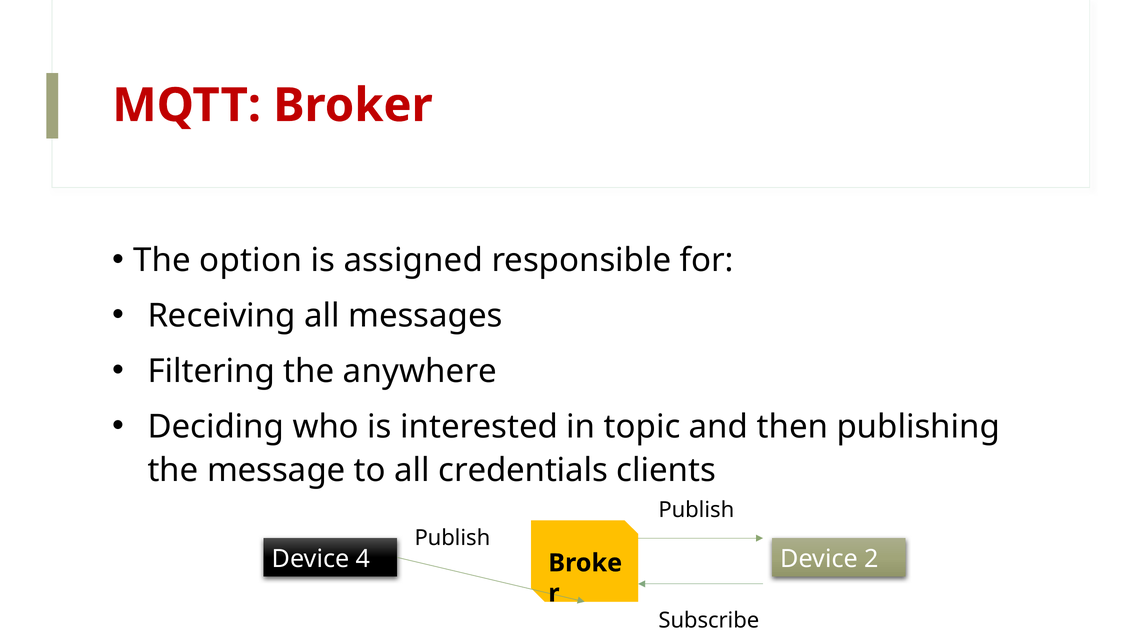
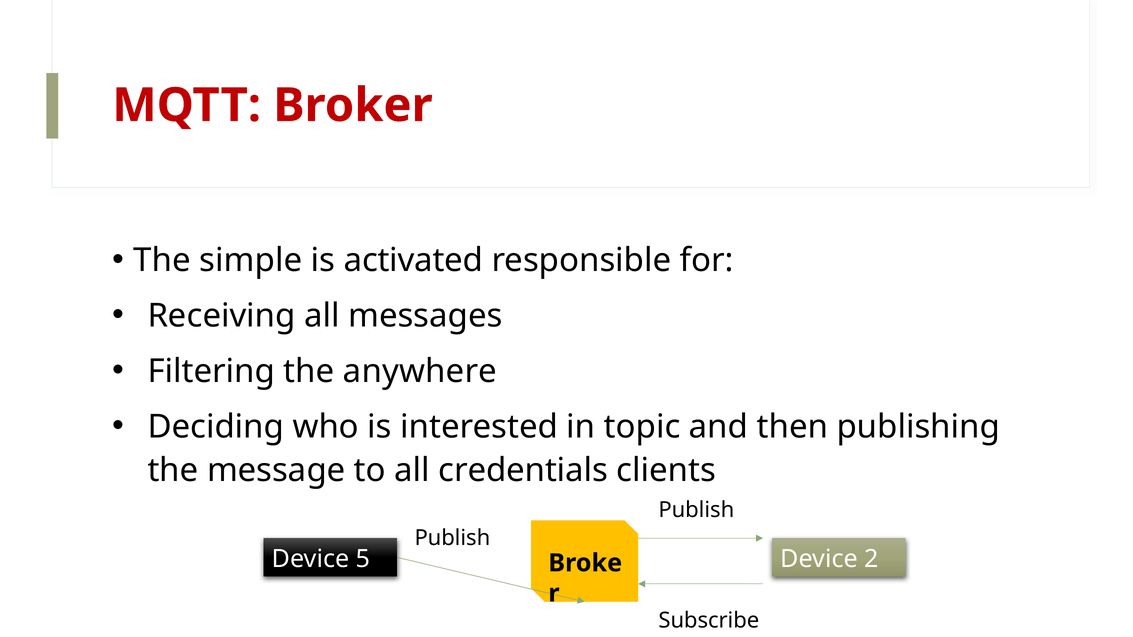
option: option -> simple
assigned: assigned -> activated
4: 4 -> 5
